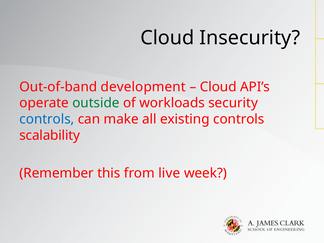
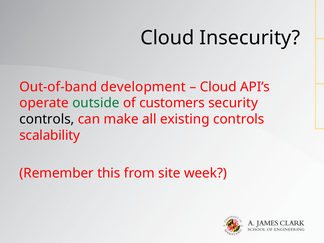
workloads: workloads -> customers
controls at (47, 119) colour: blue -> black
live: live -> site
